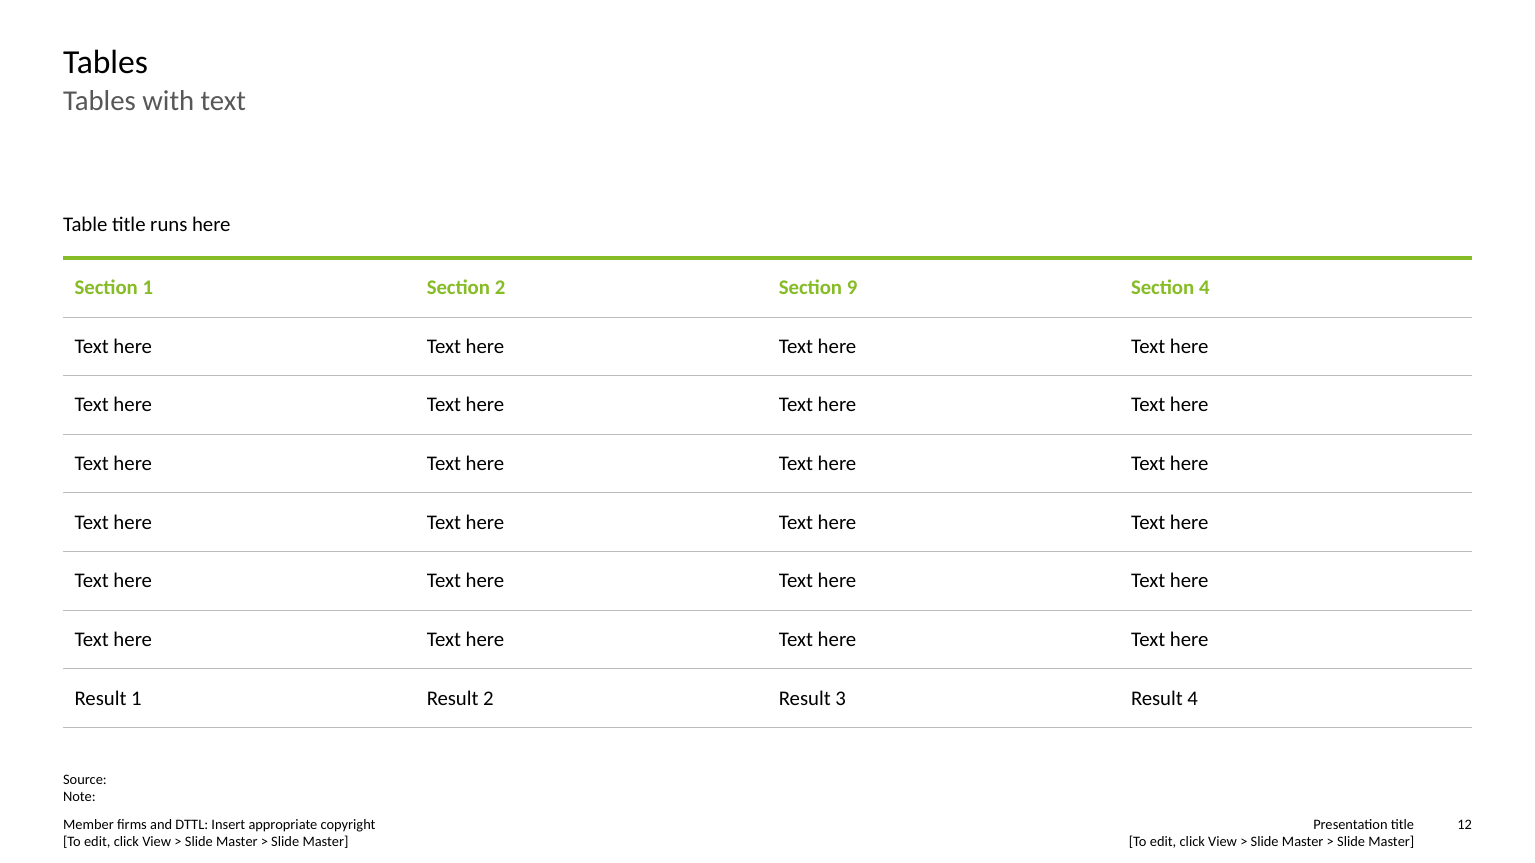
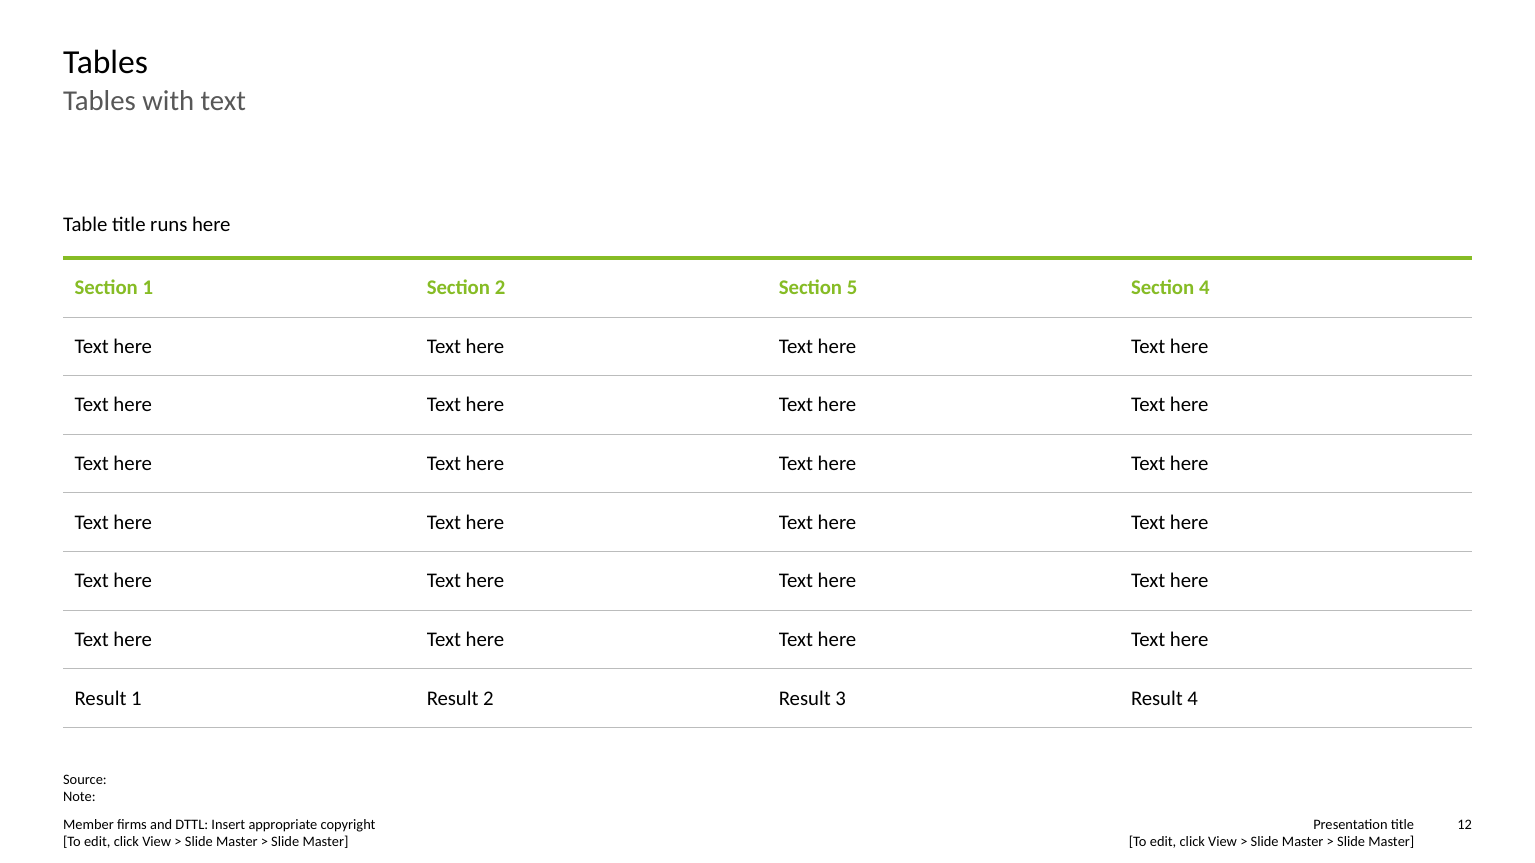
9: 9 -> 5
